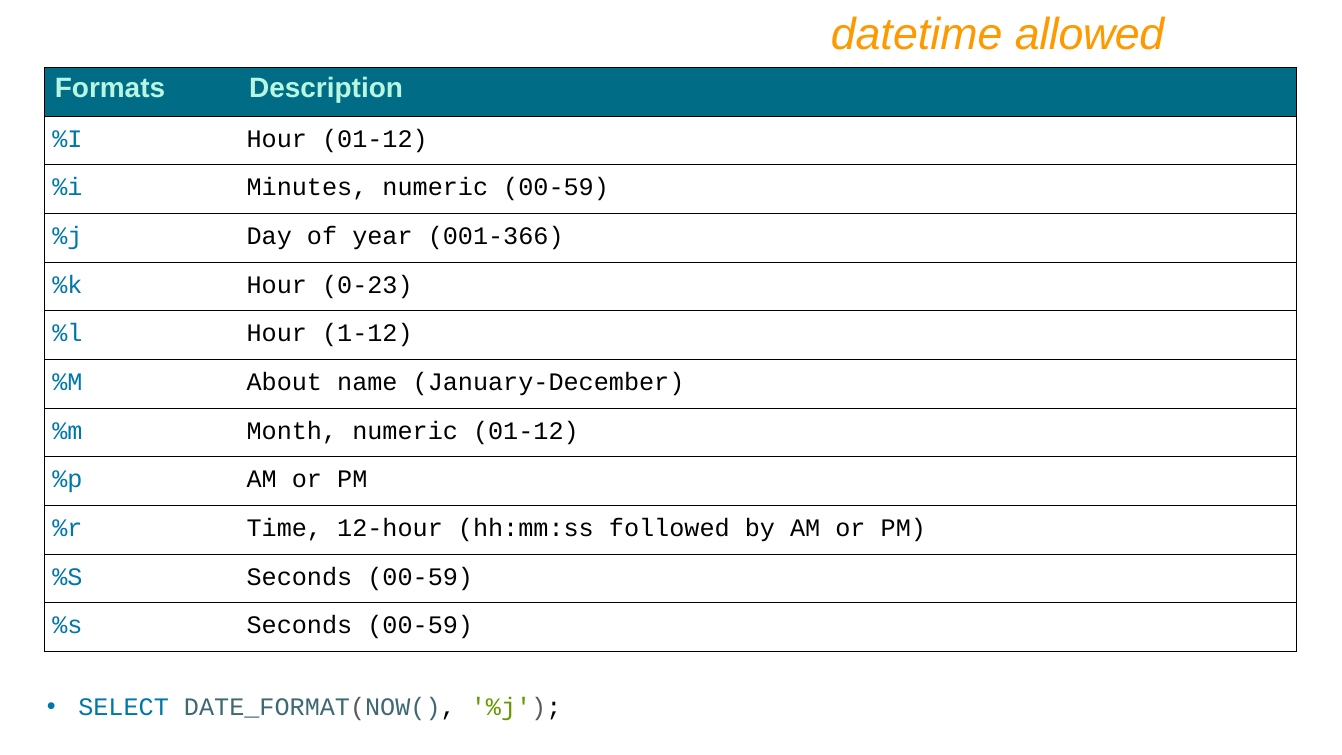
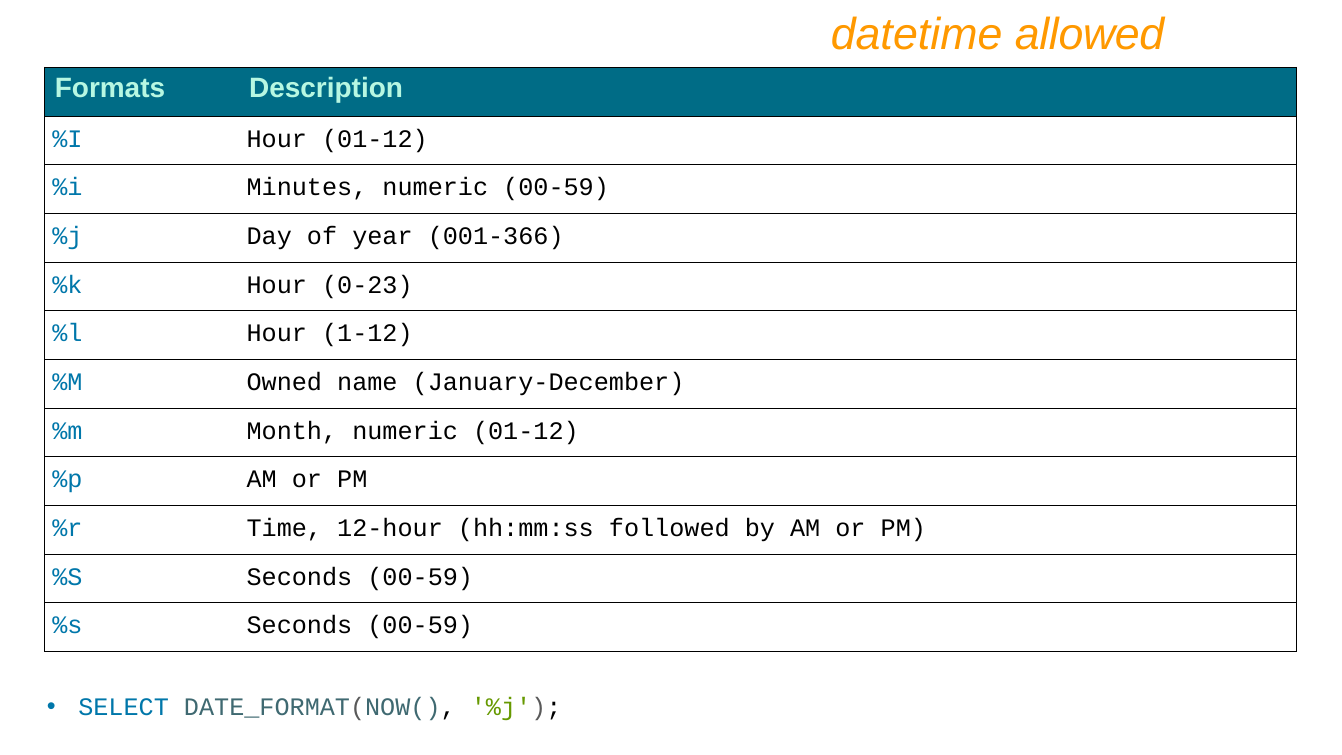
About: About -> Owned
